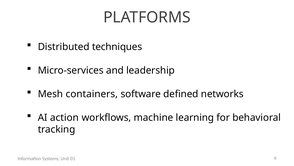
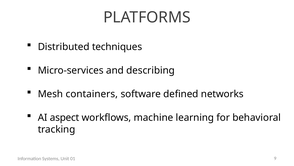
leadership: leadership -> describing
action: action -> aspect
